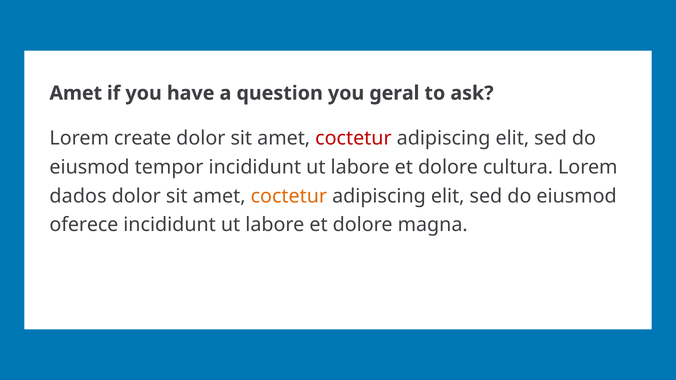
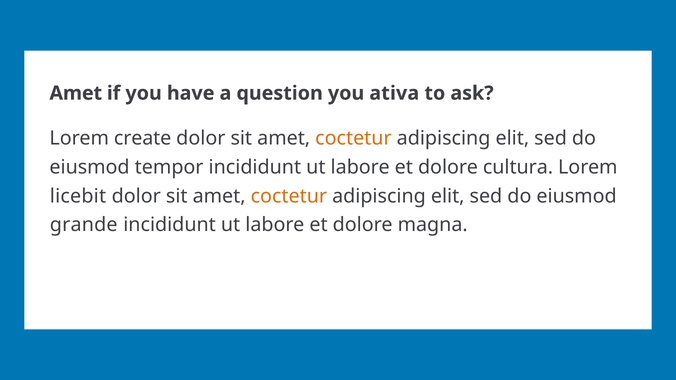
geral: geral -> ativa
coctetur at (353, 138) colour: red -> orange
dados: dados -> licebit
oferece: oferece -> grande
